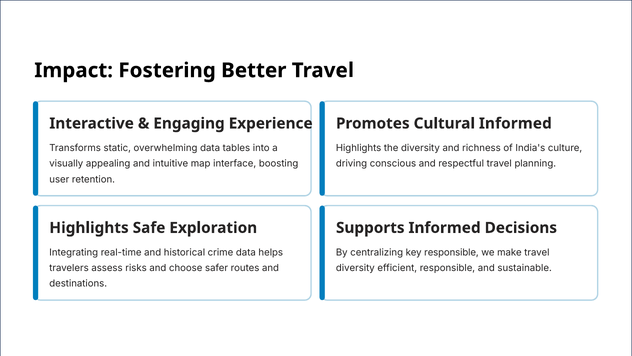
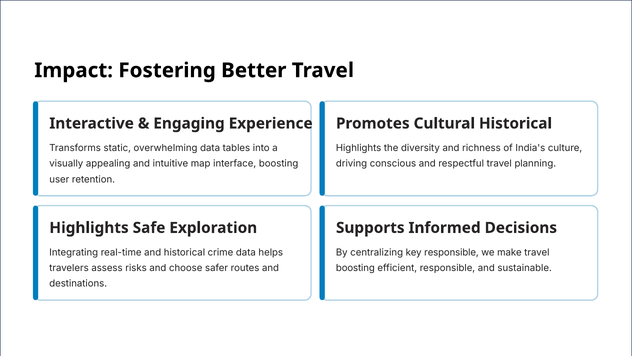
Cultural Informed: Informed -> Historical
diversity at (355, 268): diversity -> boosting
